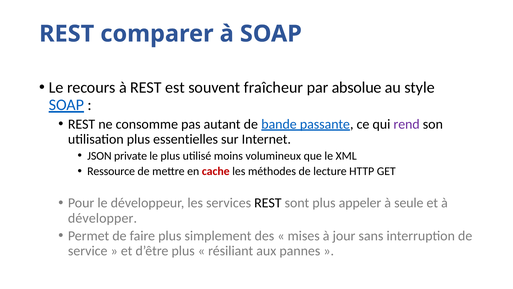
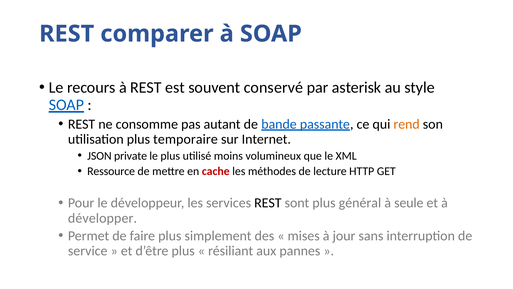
fraîcheur: fraîcheur -> conservé
absolue: absolue -> asterisk
rend colour: purple -> orange
essentielles: essentielles -> temporaire
appeler: appeler -> général
